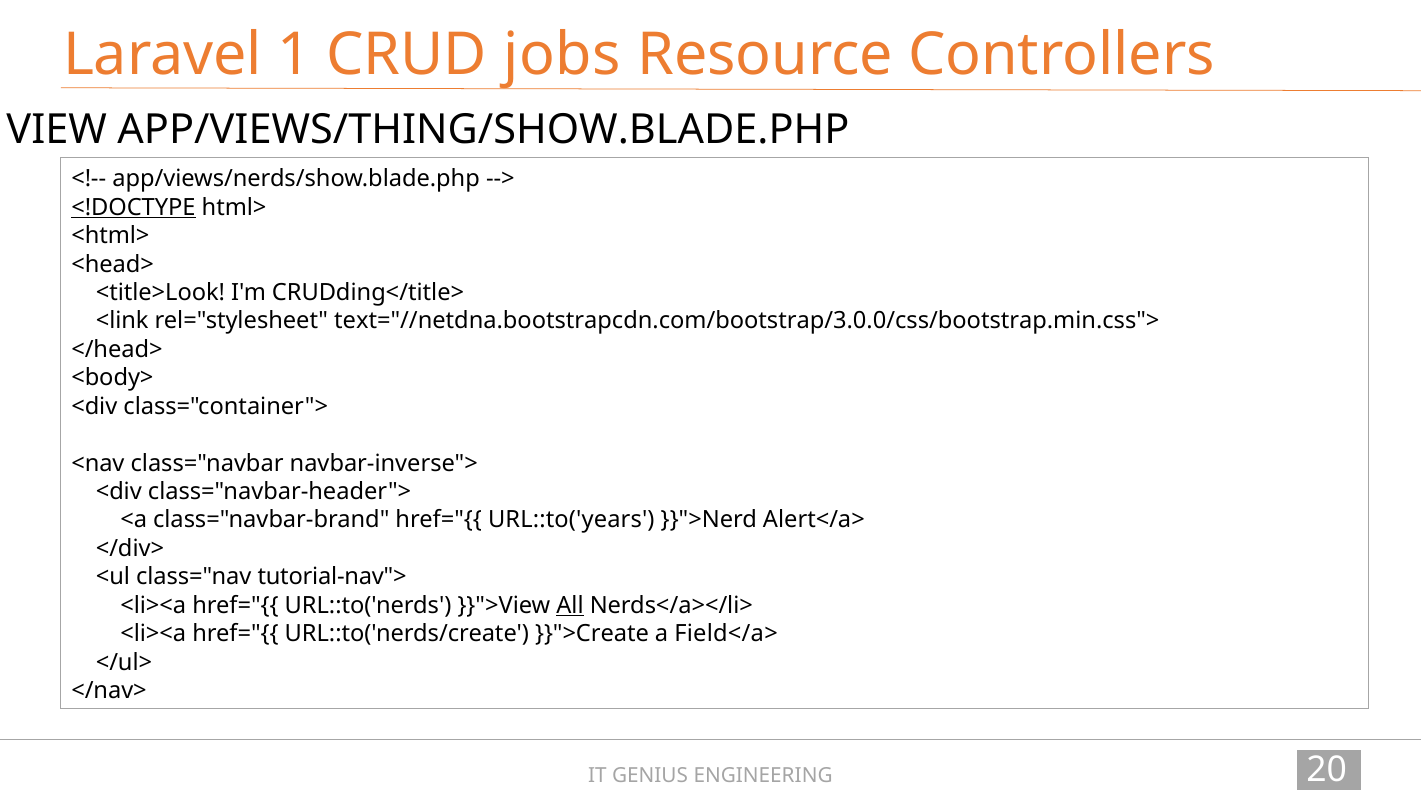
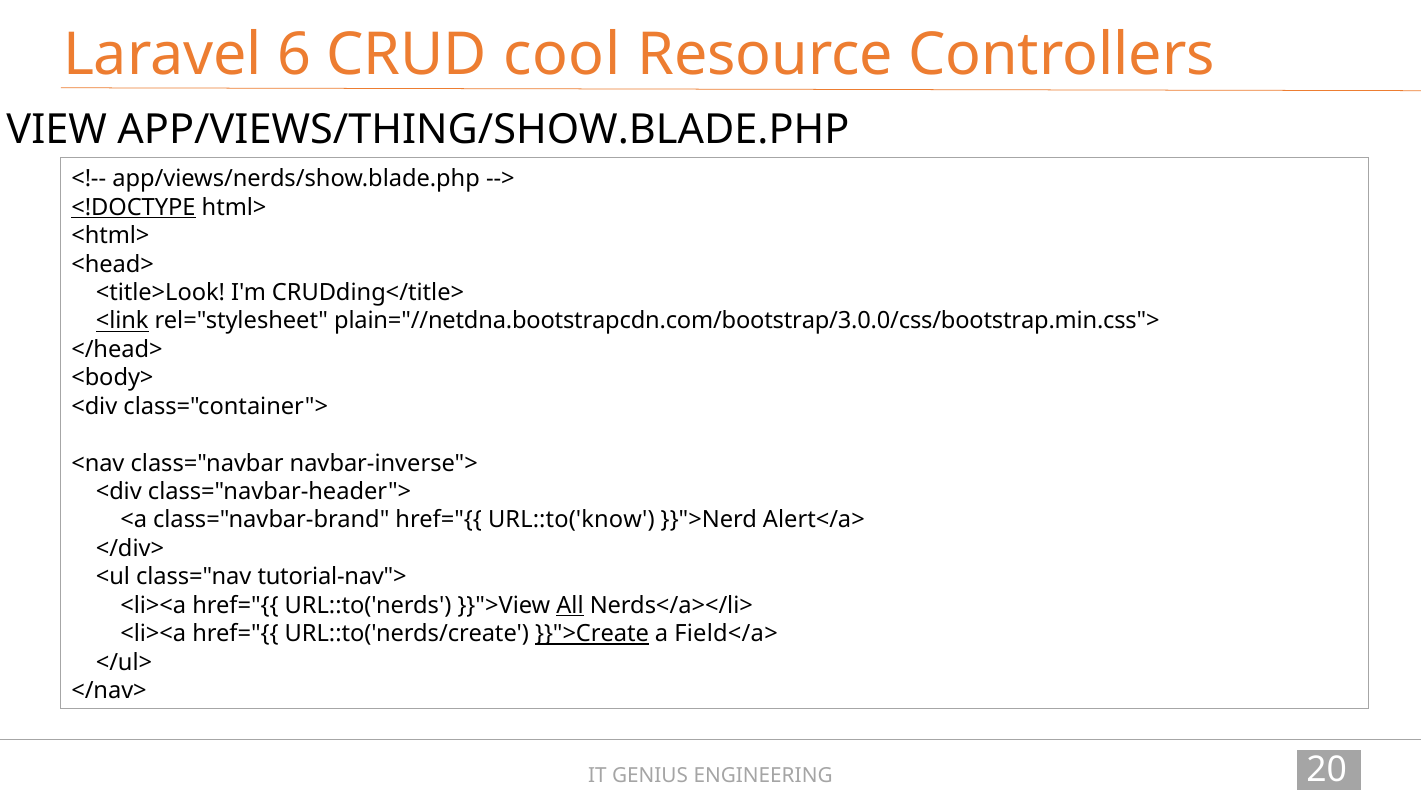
1: 1 -> 6
jobs: jobs -> cool
<link underline: none -> present
text="//netdna.bootstrapcdn.com/bootstrap/3.0.0/css/bootstrap.min.css">: text="//netdna.bootstrapcdn.com/bootstrap/3.0.0/css/bootstrap.min.css"> -> plain="//netdna.bootstrapcdn.com/bootstrap/3.0.0/css/bootstrap.min.css">
URL::to('years: URL::to('years -> URL::to('know
}}">Create underline: none -> present
